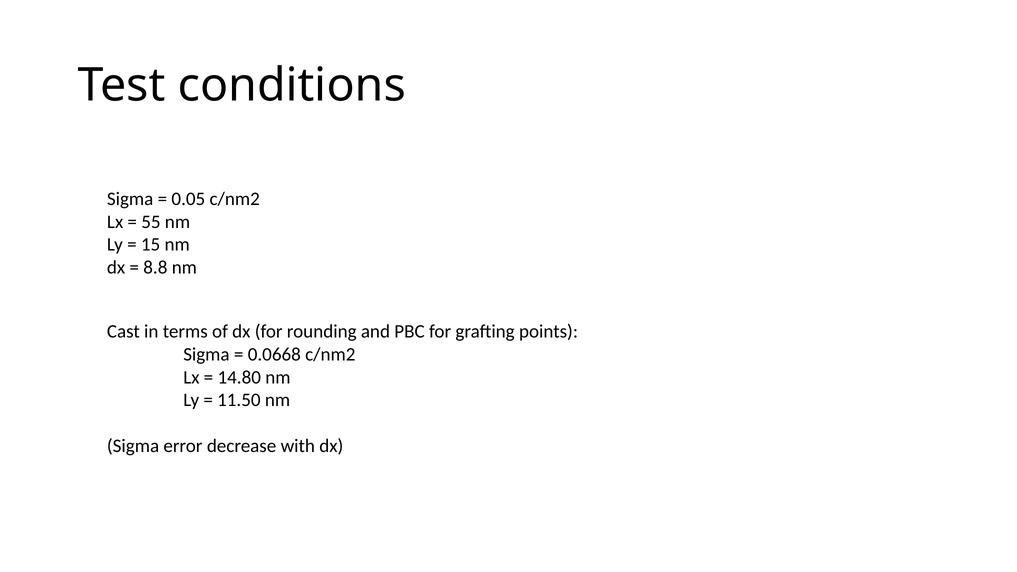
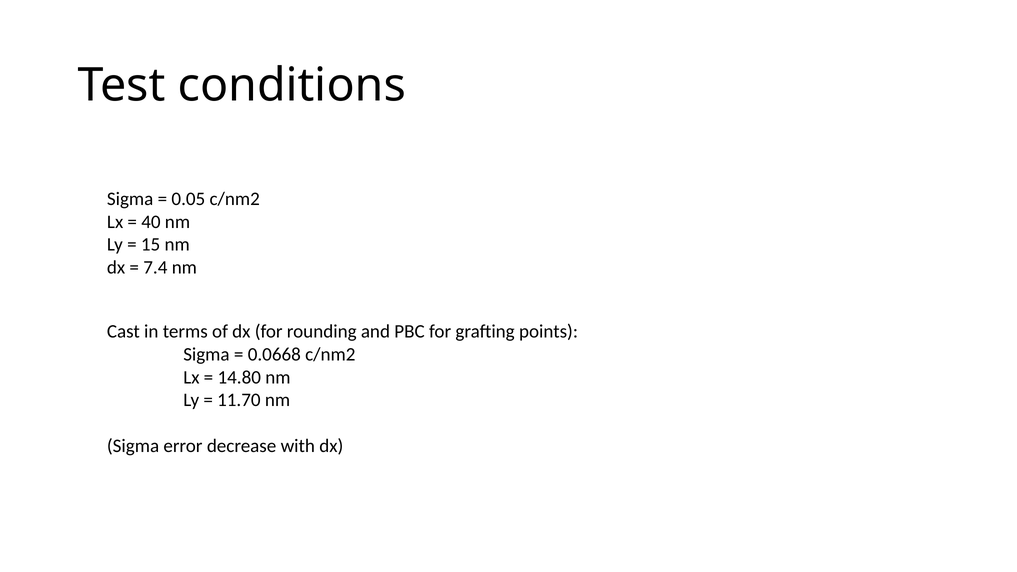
55: 55 -> 40
8.8: 8.8 -> 7.4
11.50: 11.50 -> 11.70
